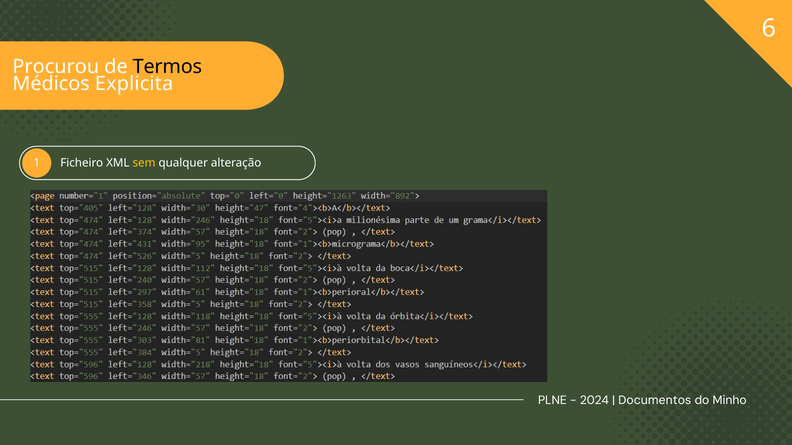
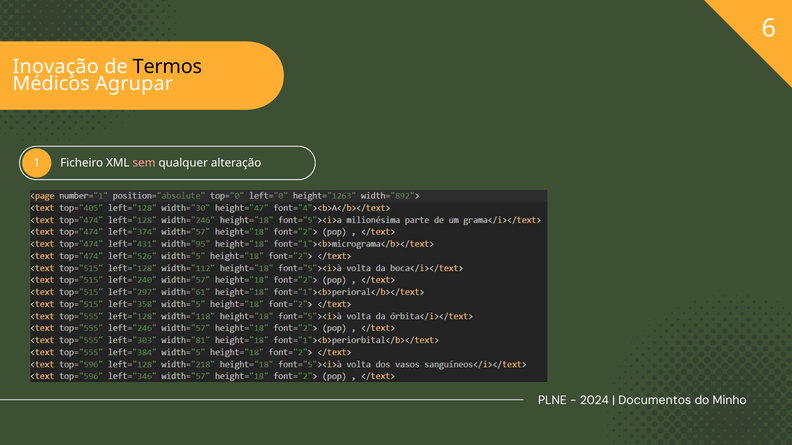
Procurou: Procurou -> Inovação
Explicita: Explicita -> Agrupar
sem colour: yellow -> pink
